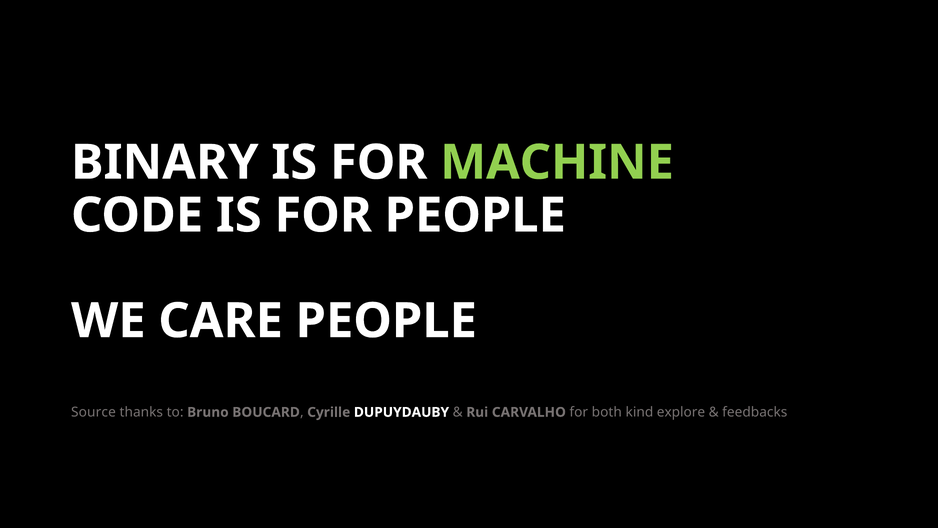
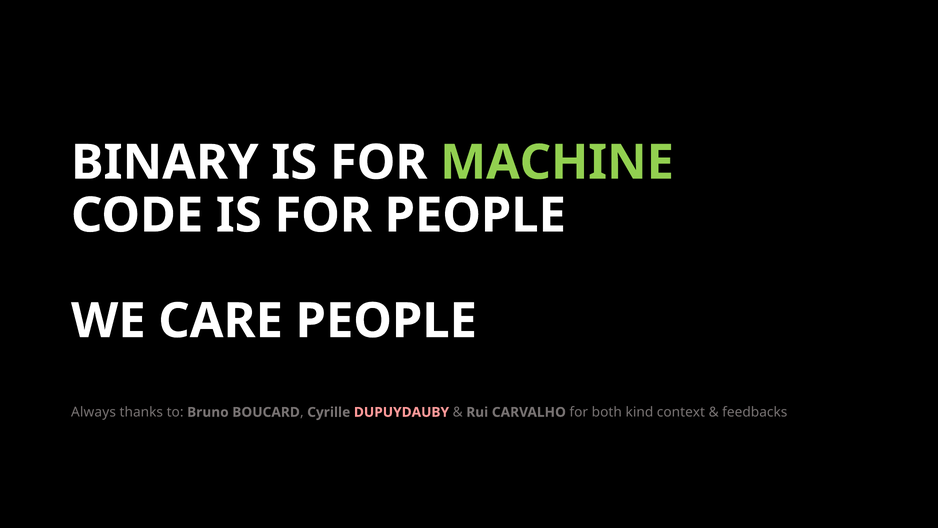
Source: Source -> Always
DUPUYDAUBY colour: white -> pink
explore: explore -> context
